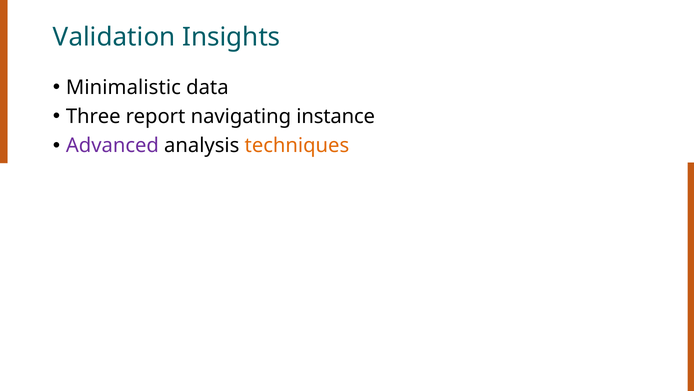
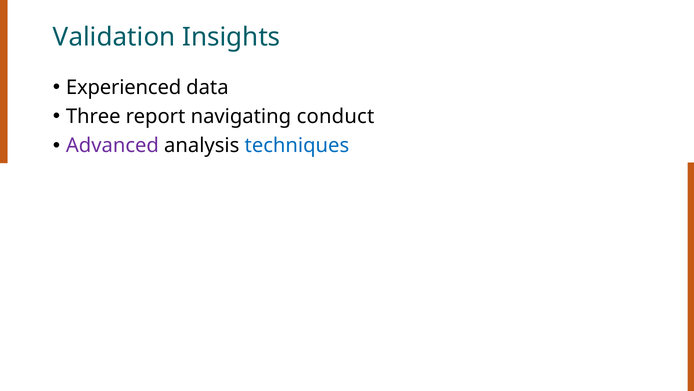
Minimalistic: Minimalistic -> Experienced
instance: instance -> conduct
techniques colour: orange -> blue
